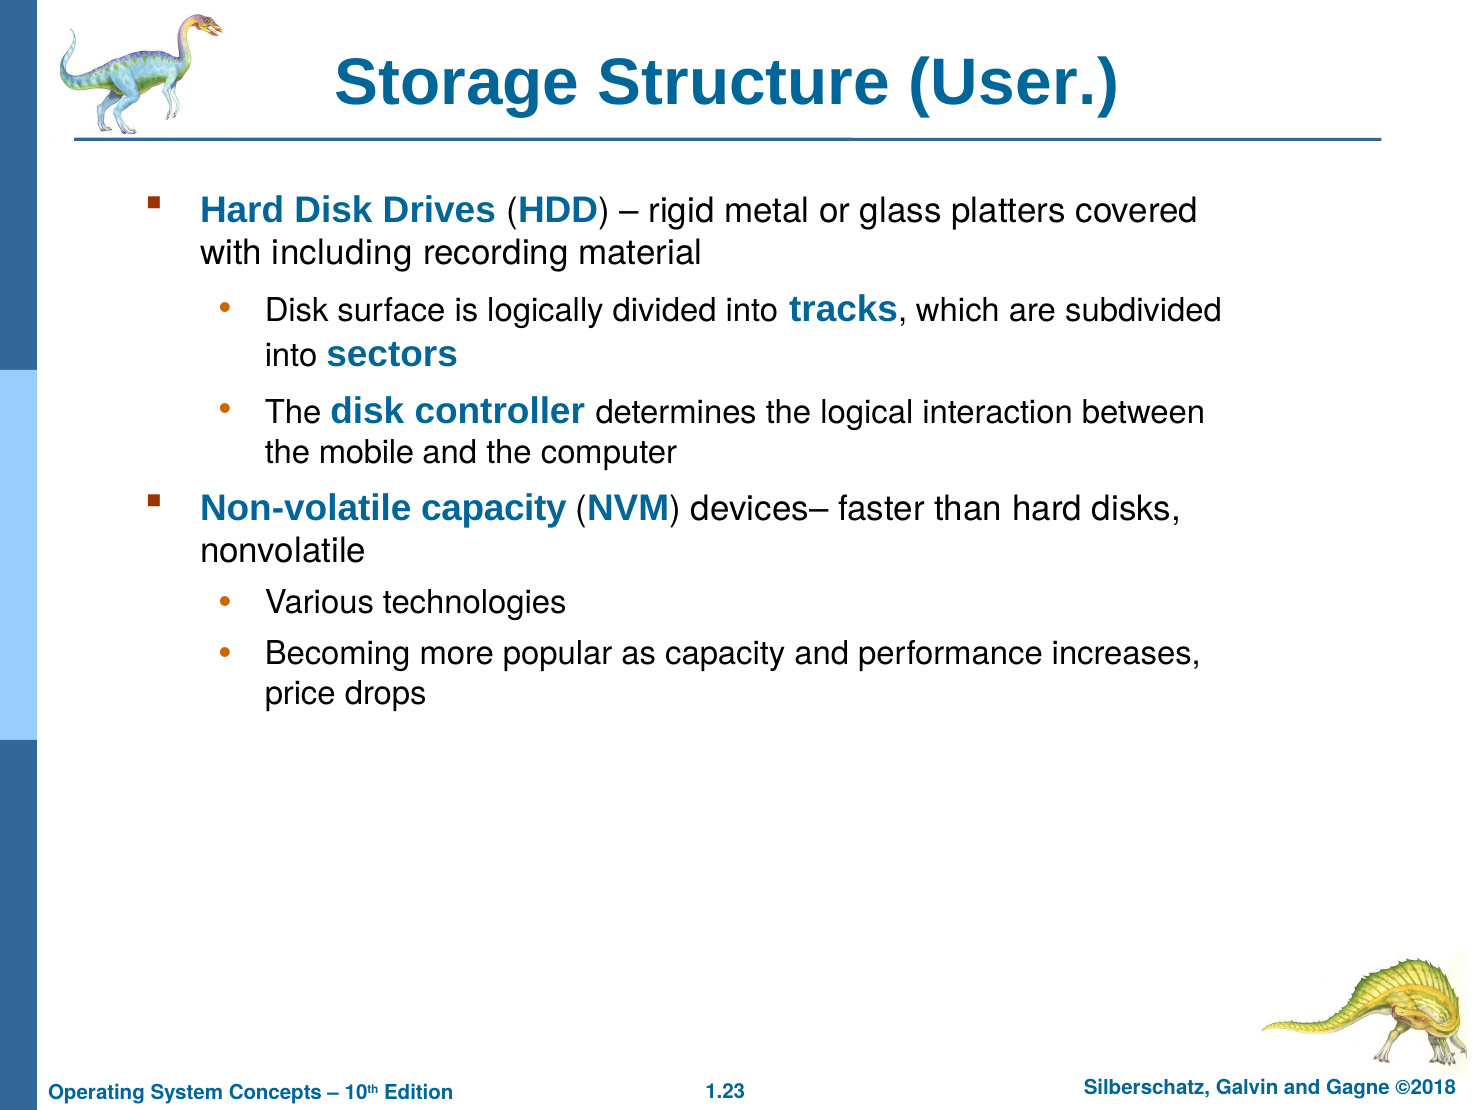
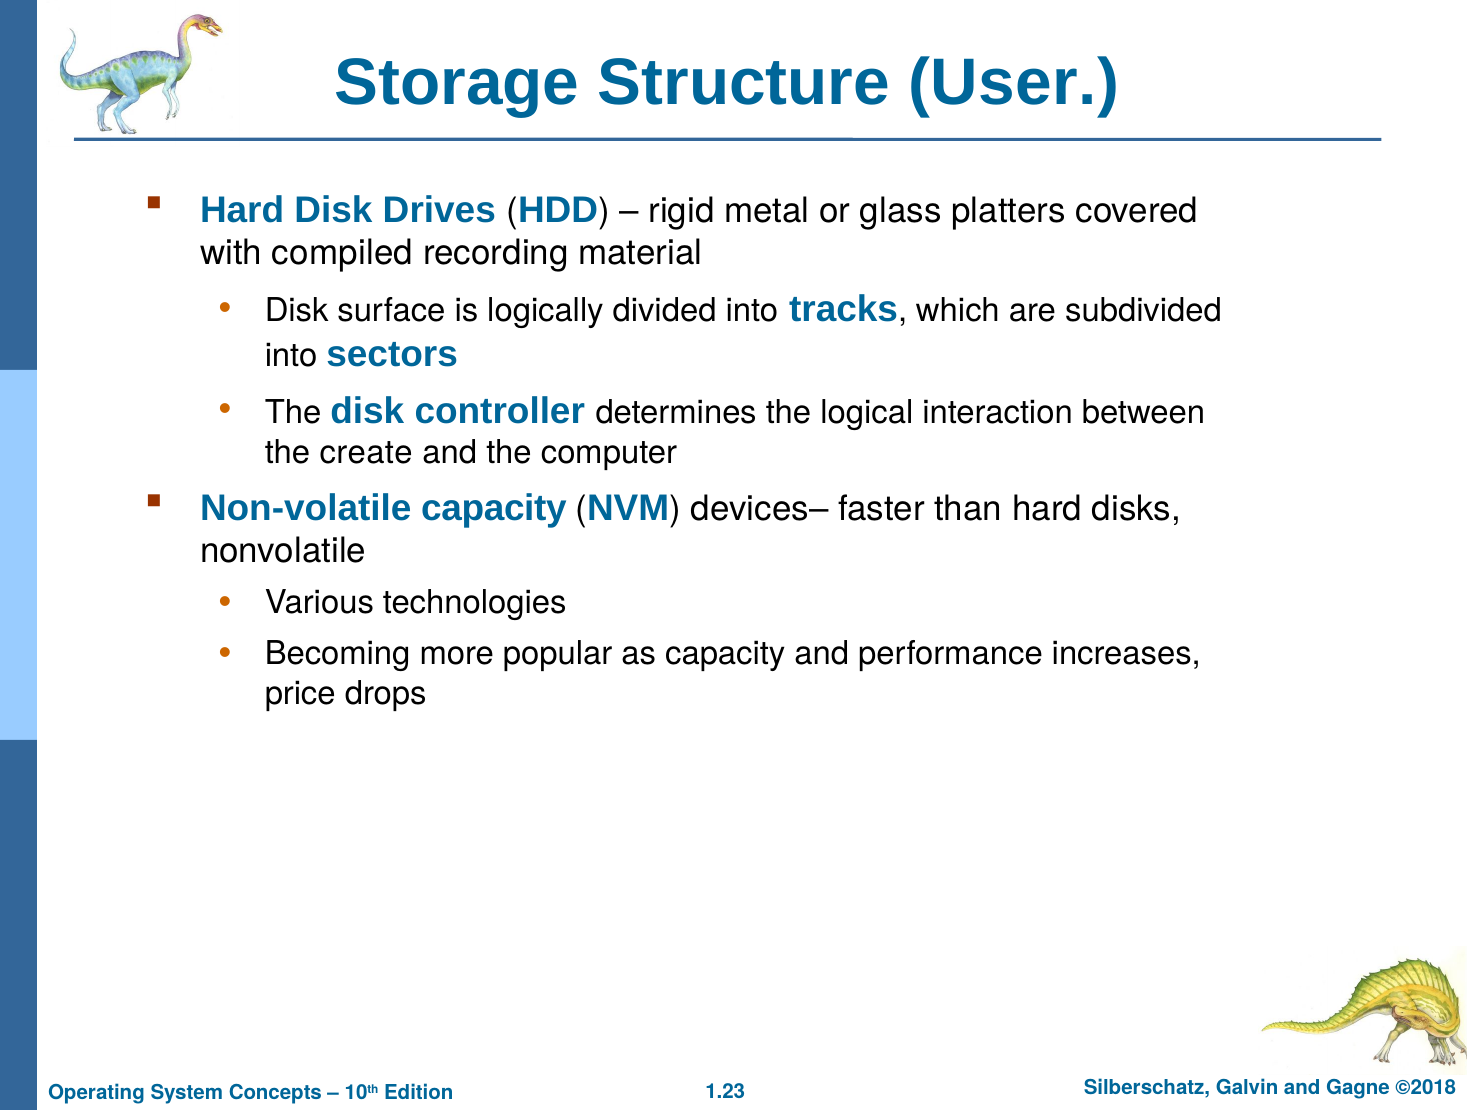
including: including -> compiled
mobile: mobile -> create
